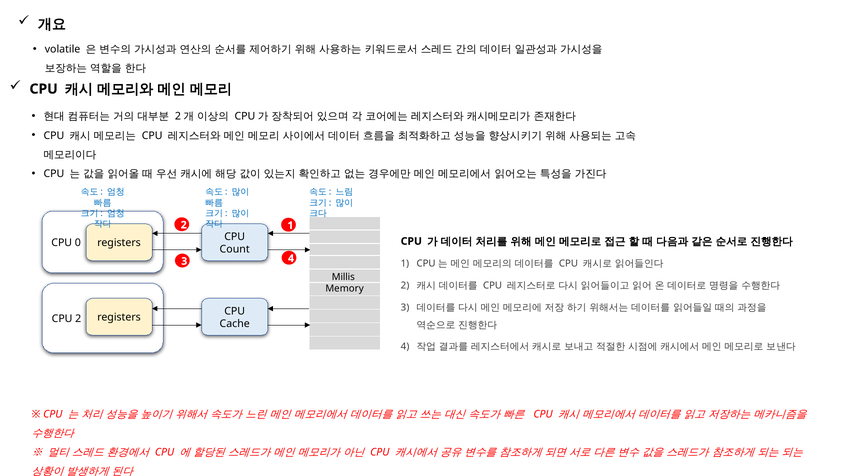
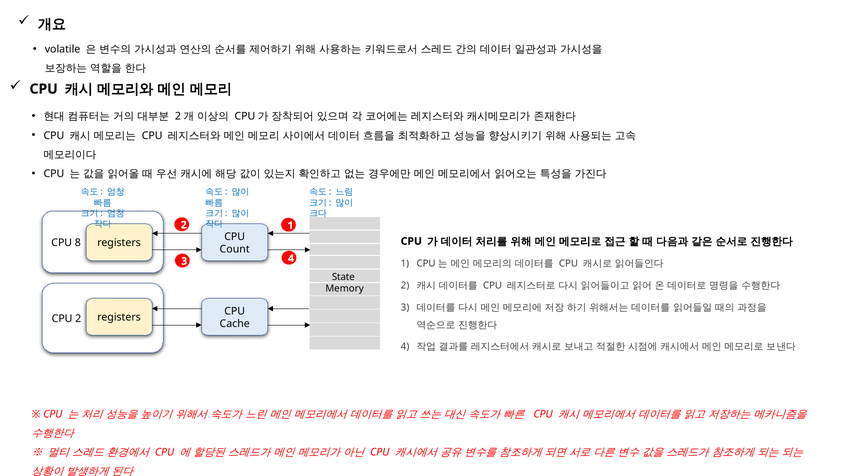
0: 0 -> 8
Millis: Millis -> State
